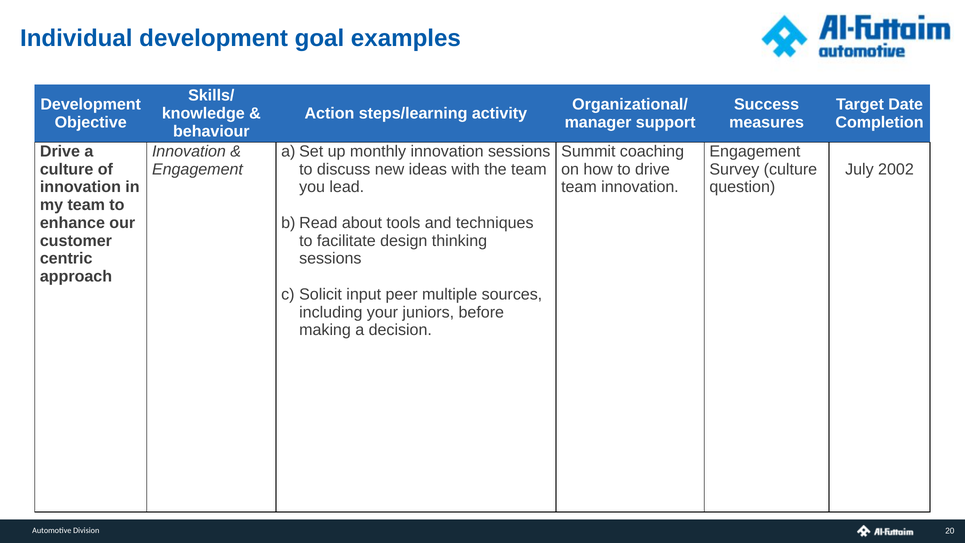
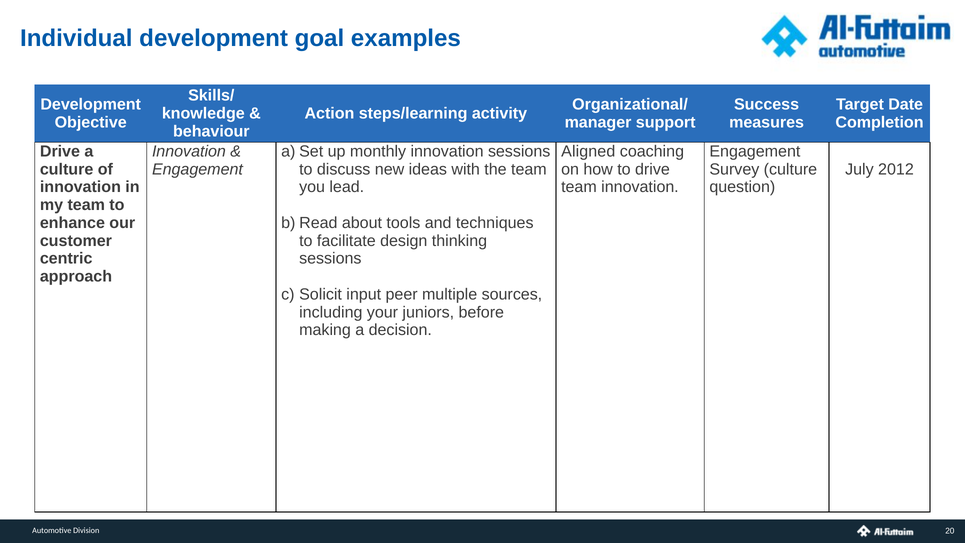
Summit: Summit -> Aligned
2002: 2002 -> 2012
